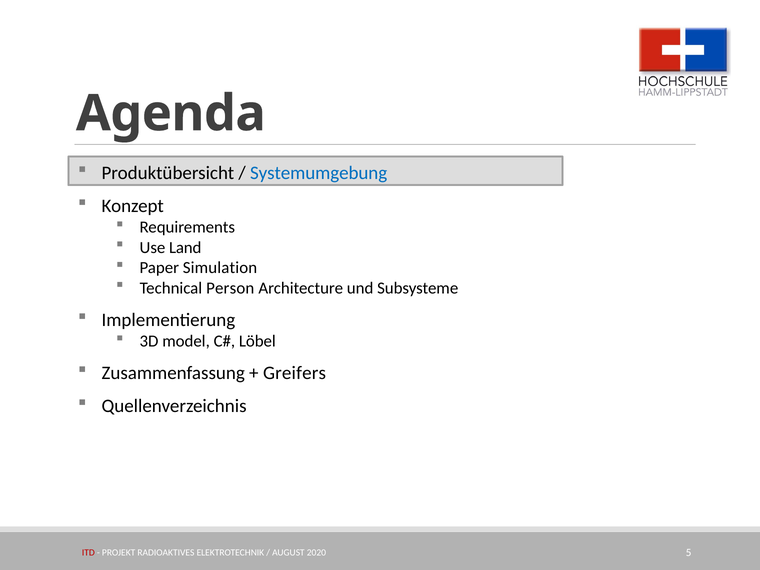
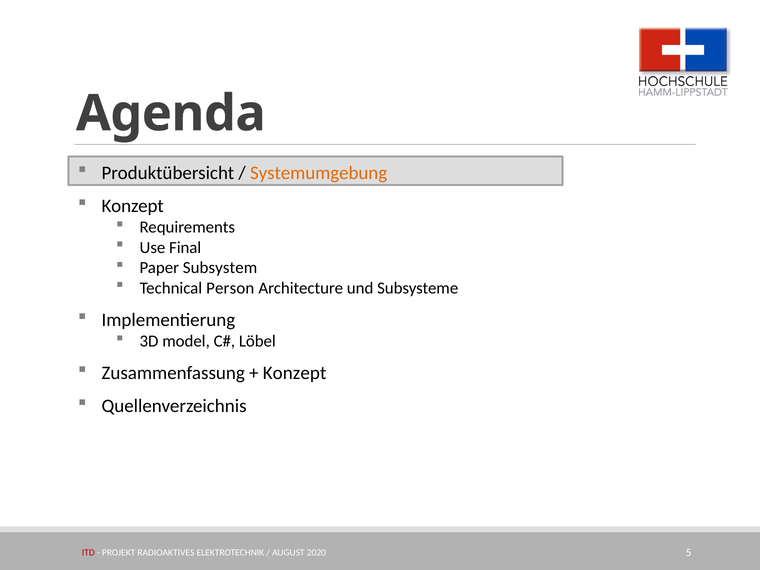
Systemumgebung colour: blue -> orange
Land: Land -> Final
Simulation: Simulation -> Subsystem
Greifers at (295, 373): Greifers -> Konzept
